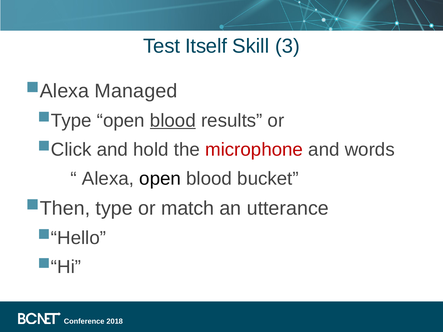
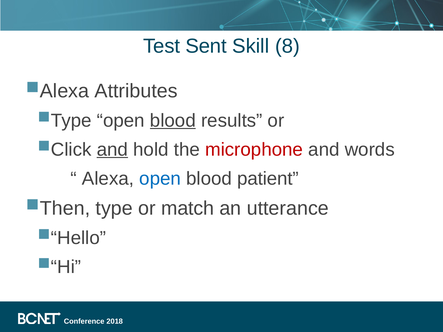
Itself: Itself -> Sent
3: 3 -> 8
Managed: Managed -> Attributes
and at (112, 150) underline: none -> present
open at (160, 179) colour: black -> blue
bucket: bucket -> patient
